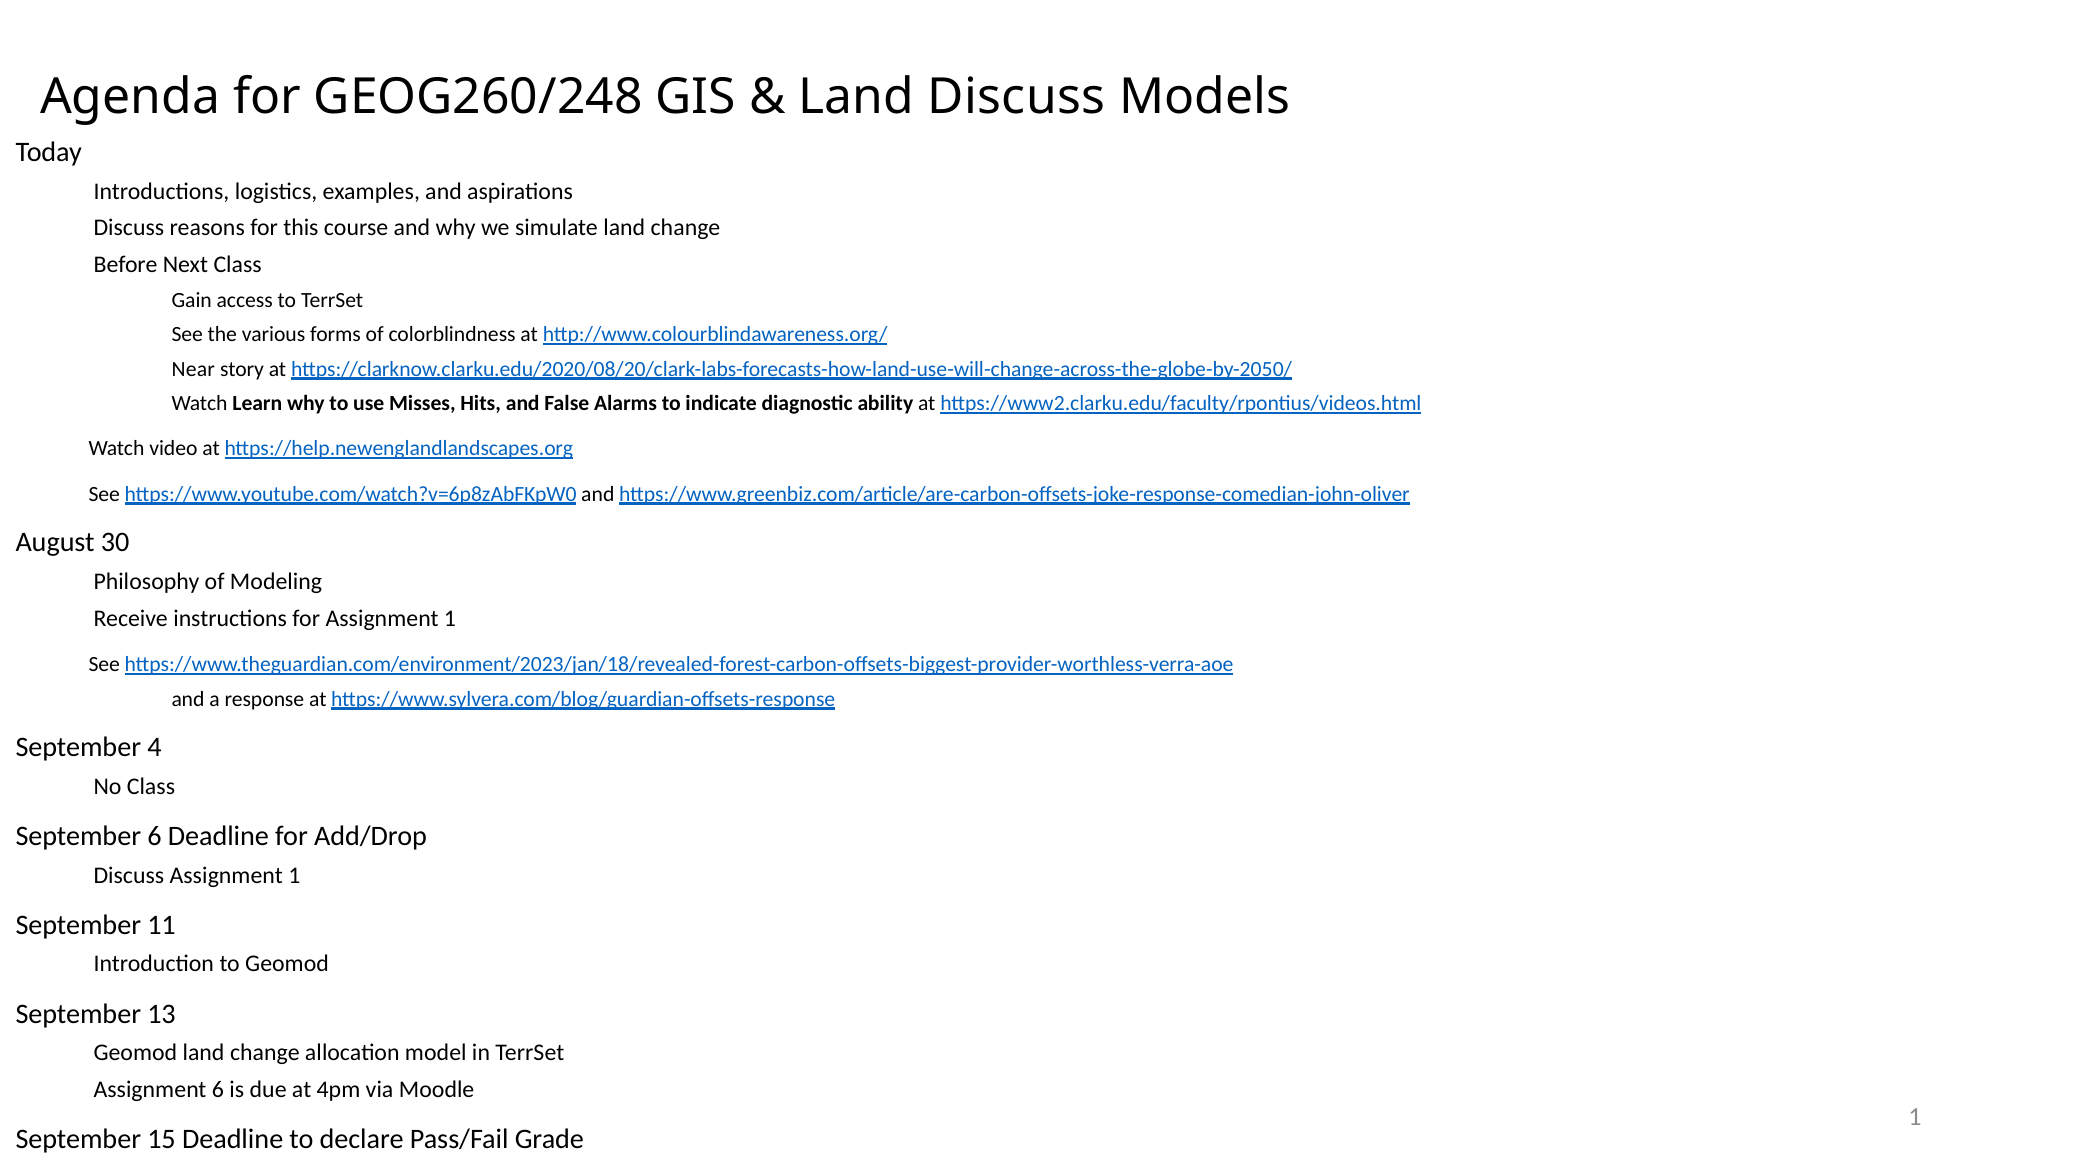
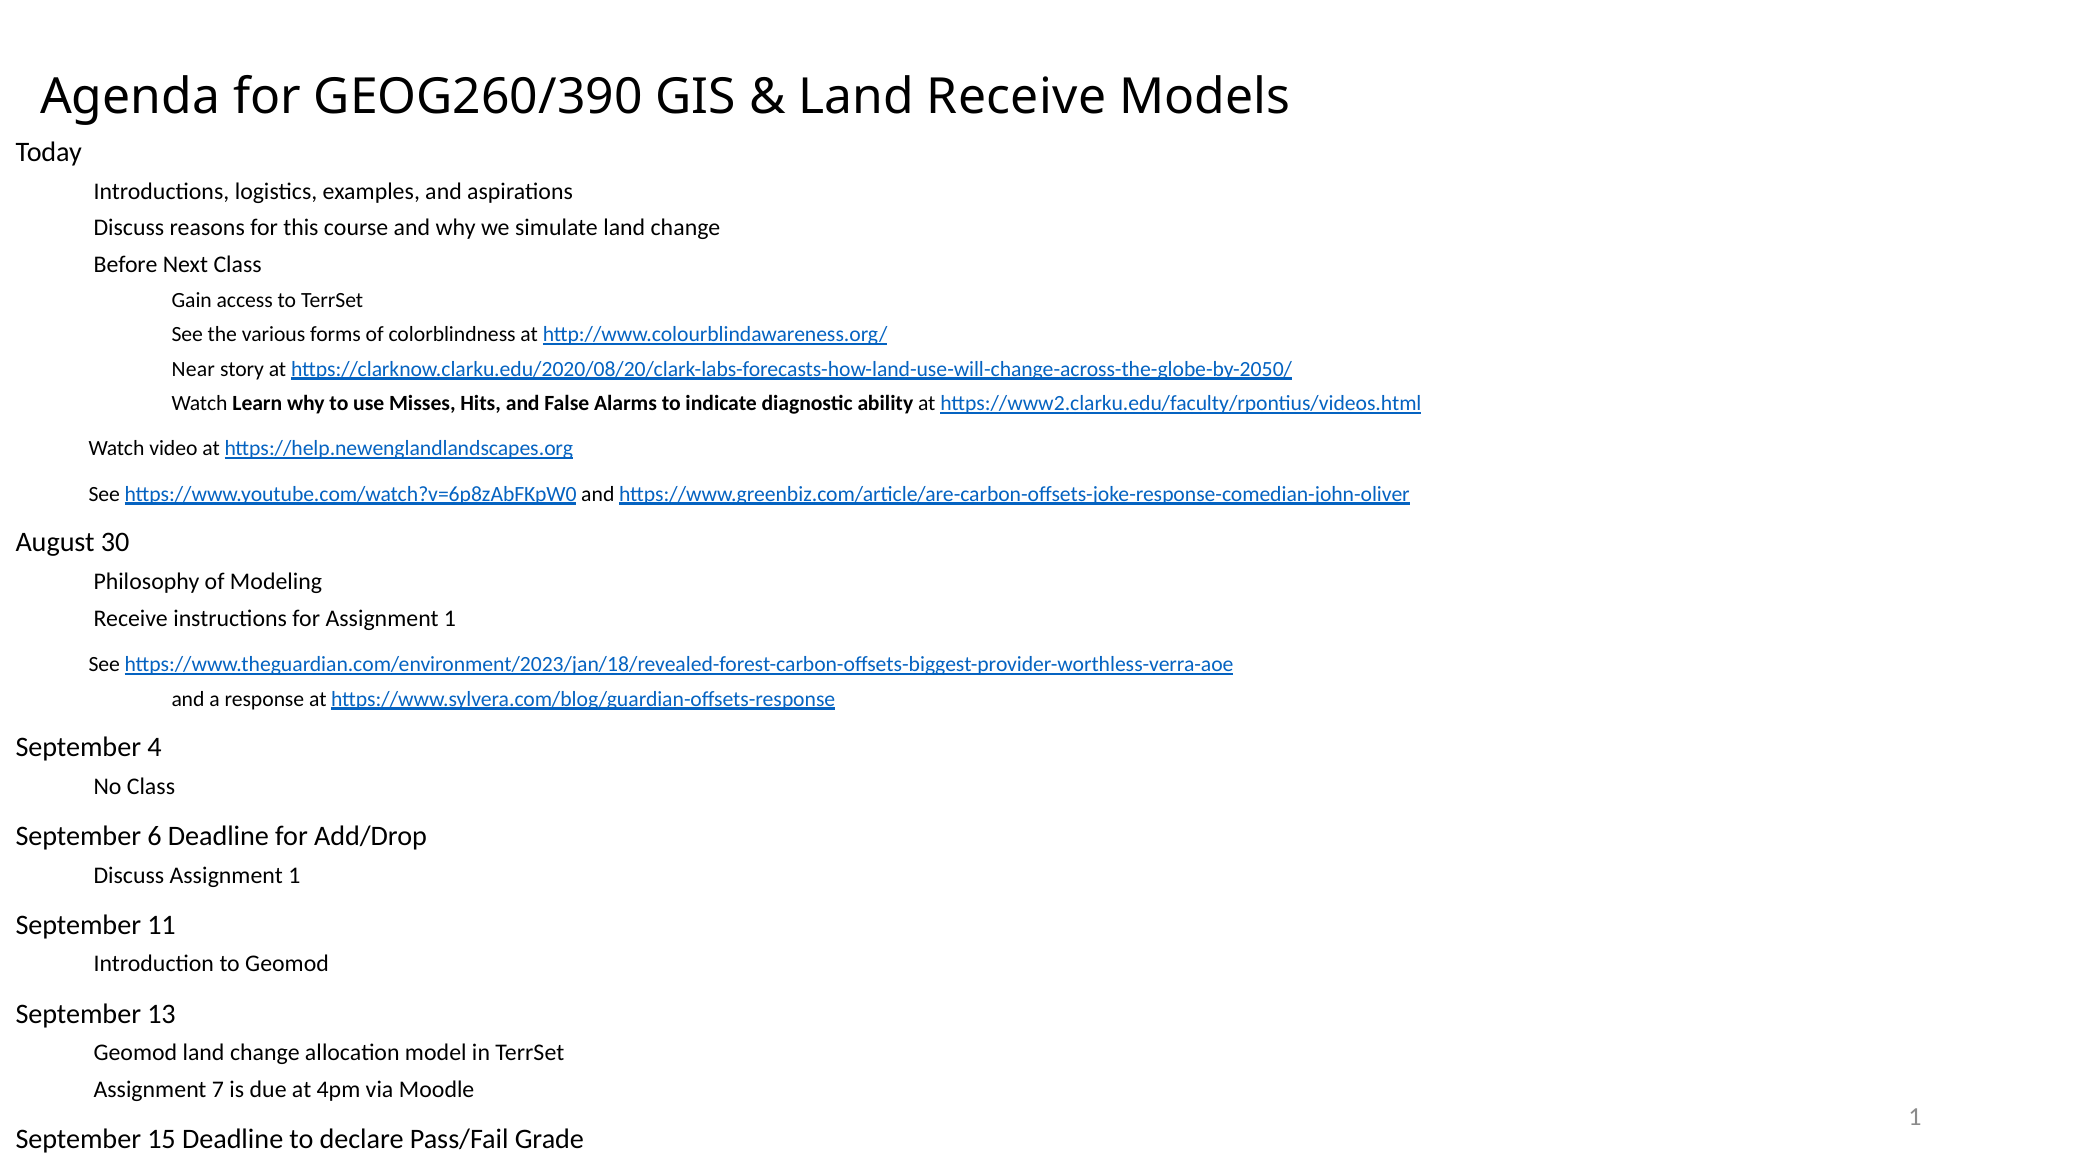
GEOG260/248: GEOG260/248 -> GEOG260/390
Land Discuss: Discuss -> Receive
Assignment 6: 6 -> 7
